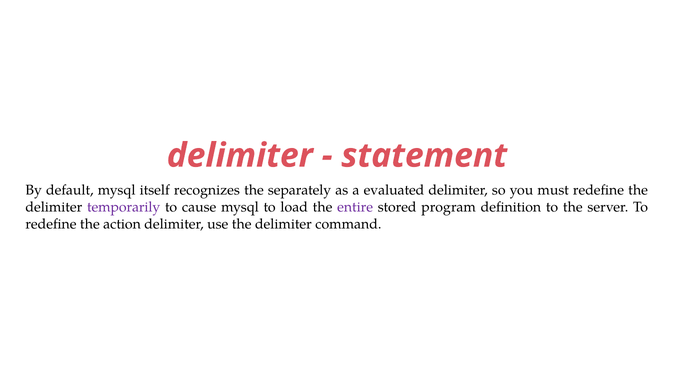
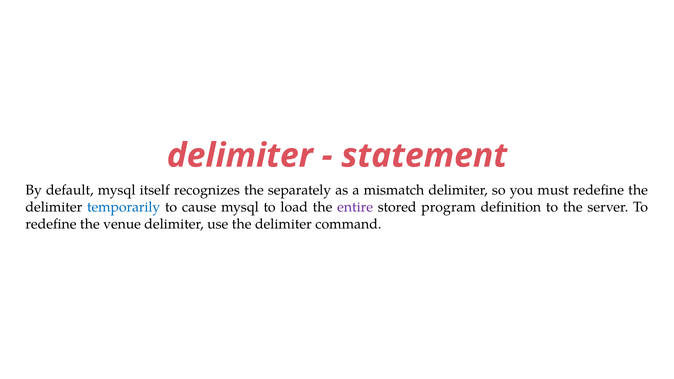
evaluated: evaluated -> mismatch
temporarily colour: purple -> blue
action: action -> venue
